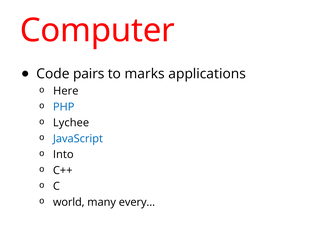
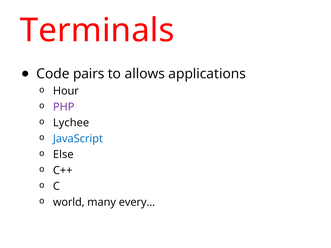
Computer: Computer -> Terminals
marks: marks -> allows
Here: Here -> Hour
PHP colour: blue -> purple
Into: Into -> Else
